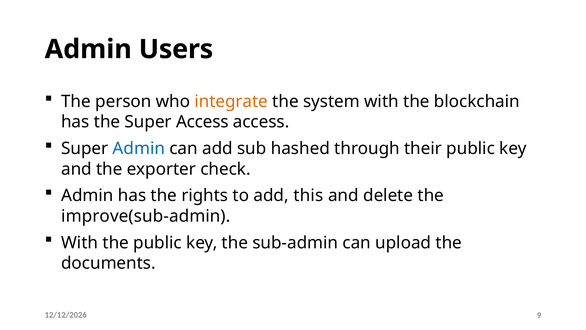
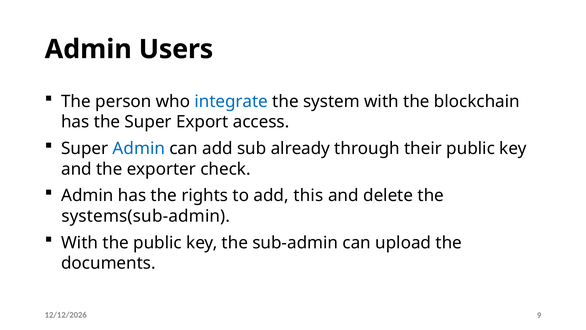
integrate colour: orange -> blue
Super Access: Access -> Export
hashed: hashed -> already
improve(sub-admin: improve(sub-admin -> systems(sub-admin
